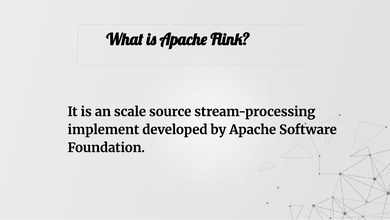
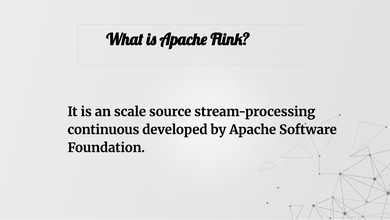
implement: implement -> continuous
